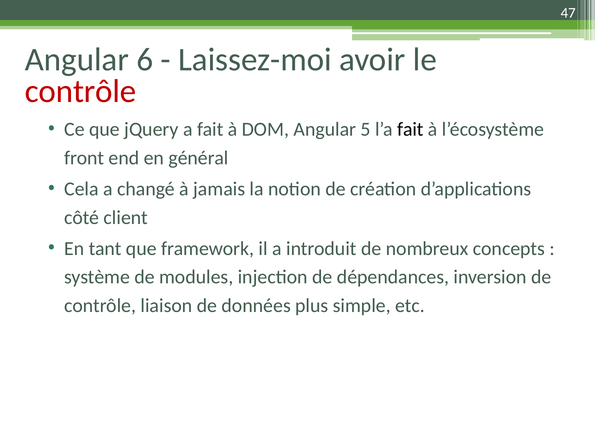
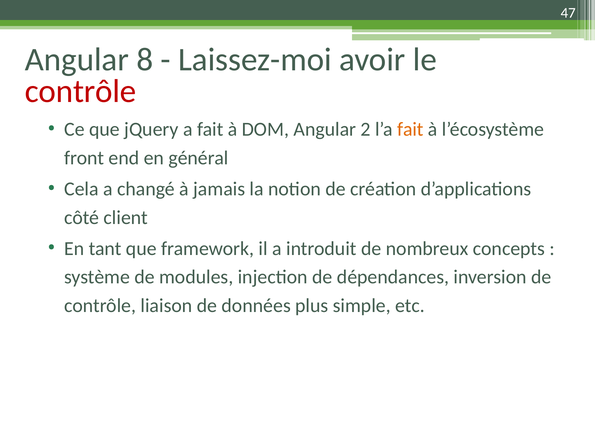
6: 6 -> 8
5: 5 -> 2
fait at (410, 129) colour: black -> orange
